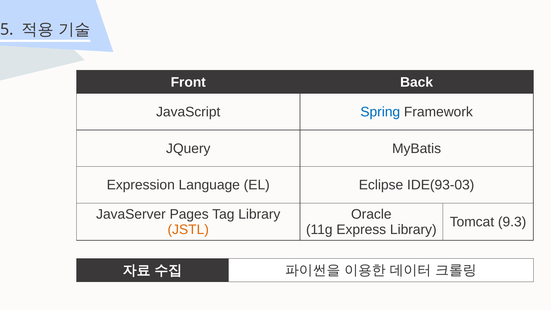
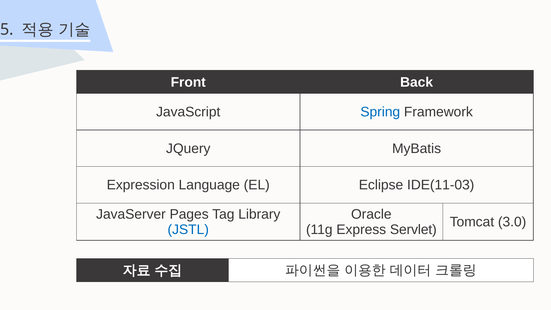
IDE(93-03: IDE(93-03 -> IDE(11-03
9.3: 9.3 -> 3.0
JSTL colour: orange -> blue
Express Library: Library -> Servlet
